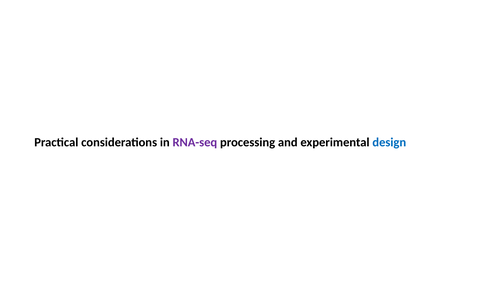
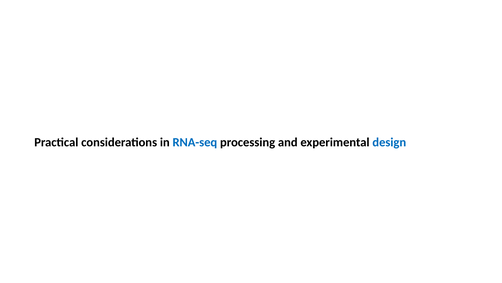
RNA-seq colour: purple -> blue
